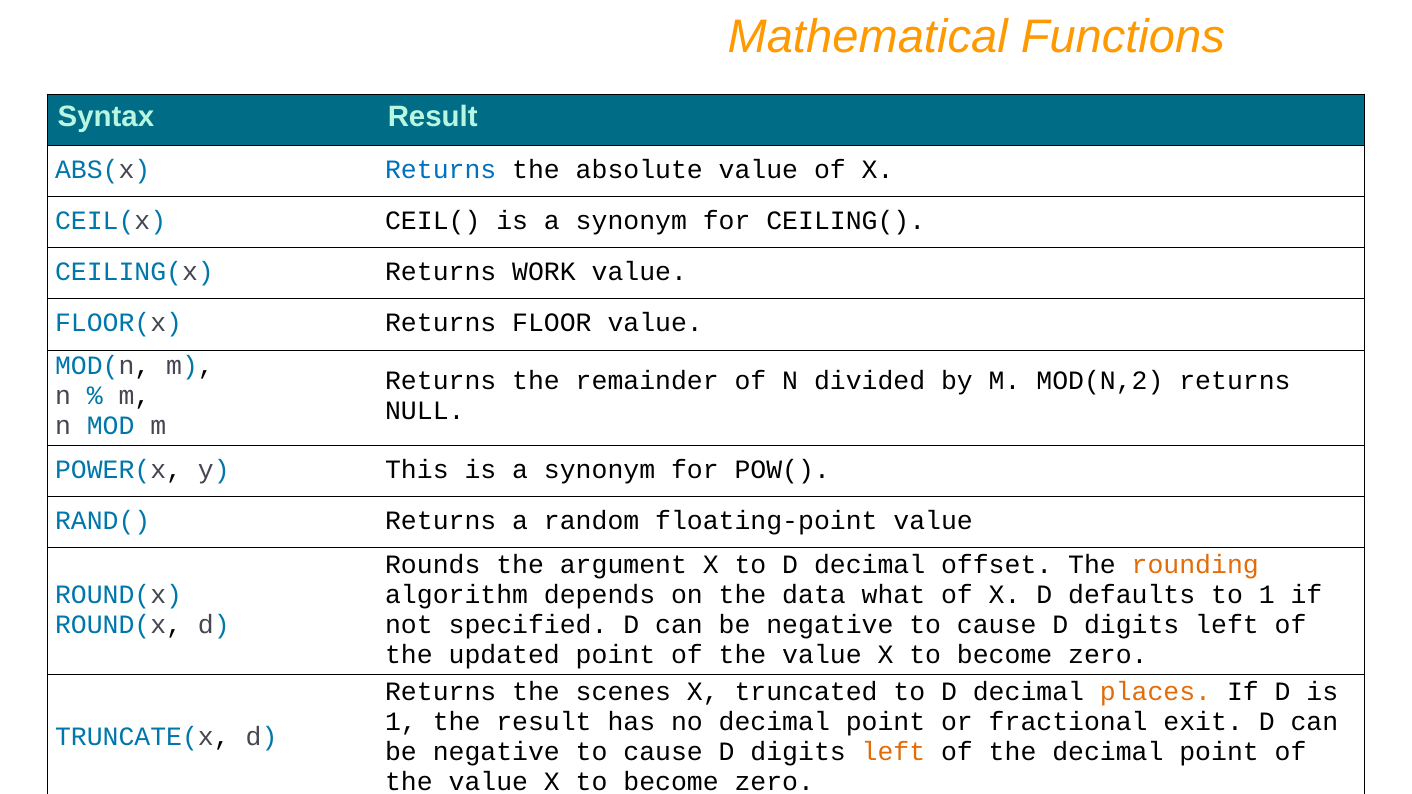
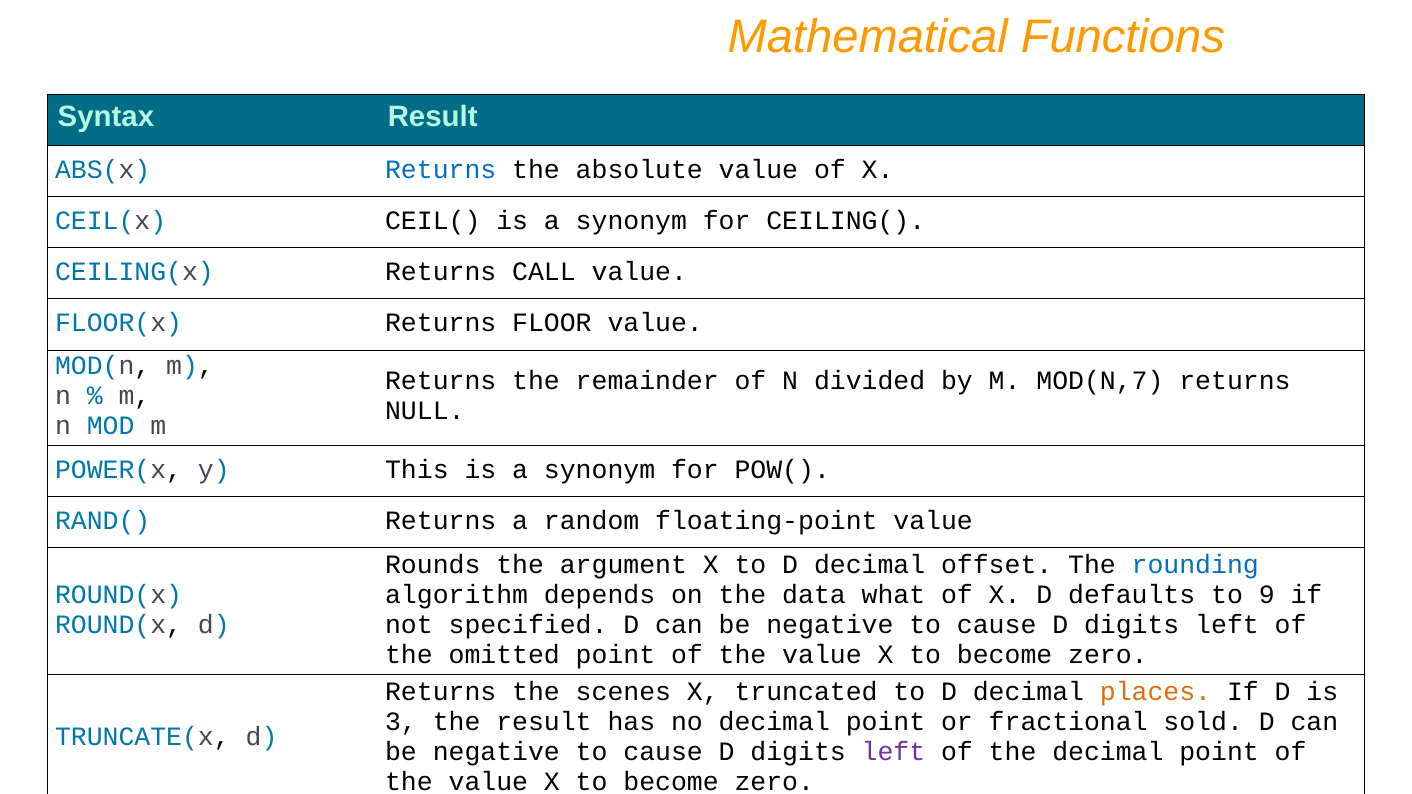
WORK: WORK -> CALL
MOD(N,2: MOD(N,2 -> MOD(N,7
rounding colour: orange -> blue
to 1: 1 -> 9
updated: updated -> omitted
1 at (401, 722): 1 -> 3
exit: exit -> sold
left at (893, 752) colour: orange -> purple
